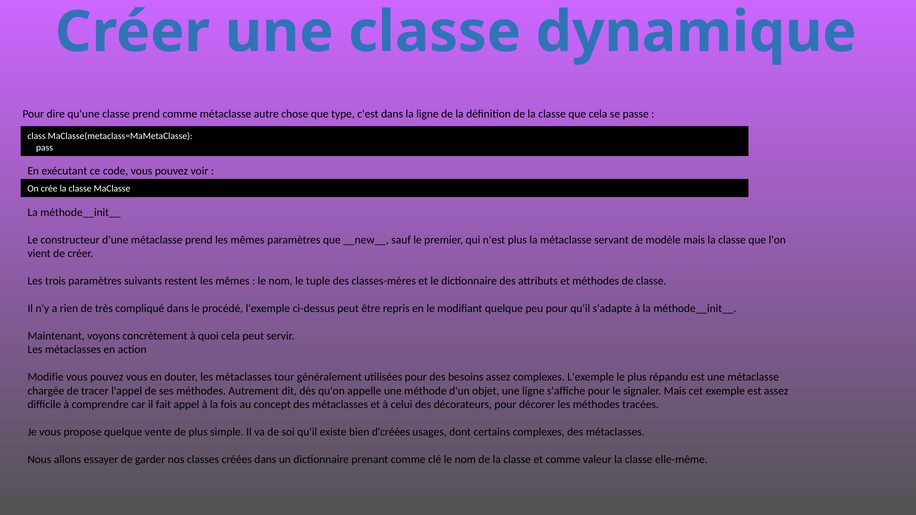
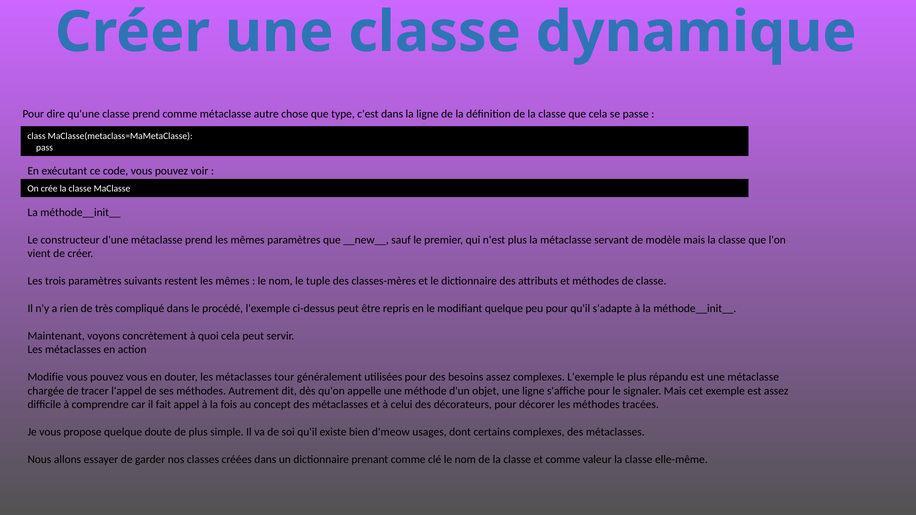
vente: vente -> doute
d'créées: d'créées -> d'meow
